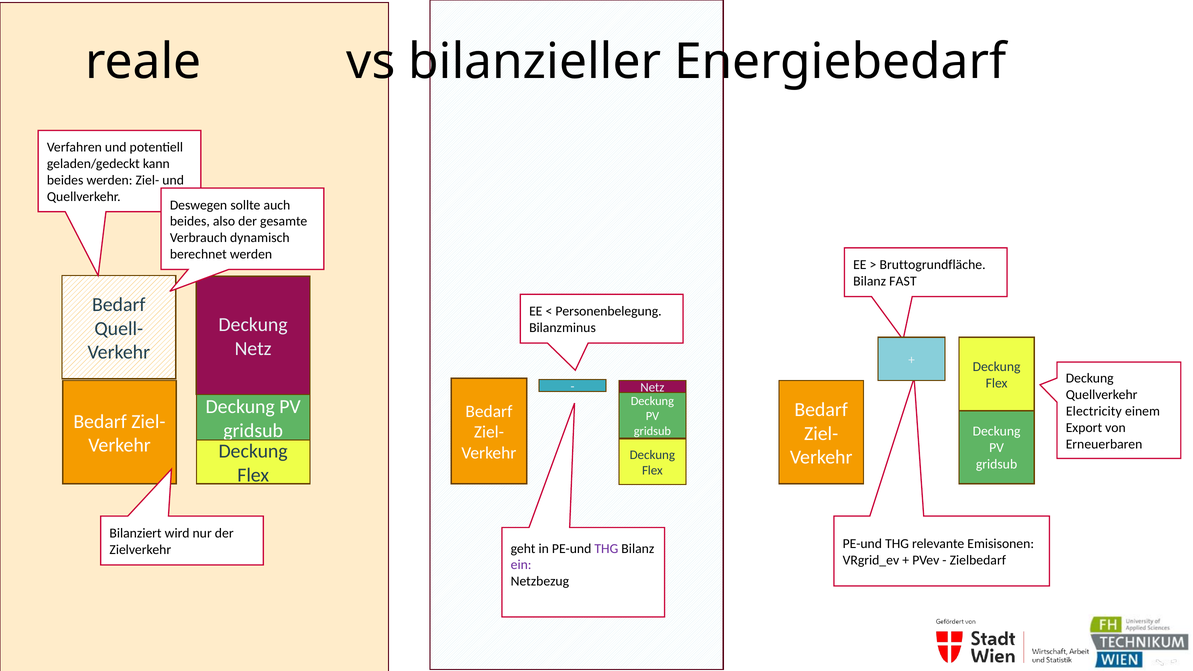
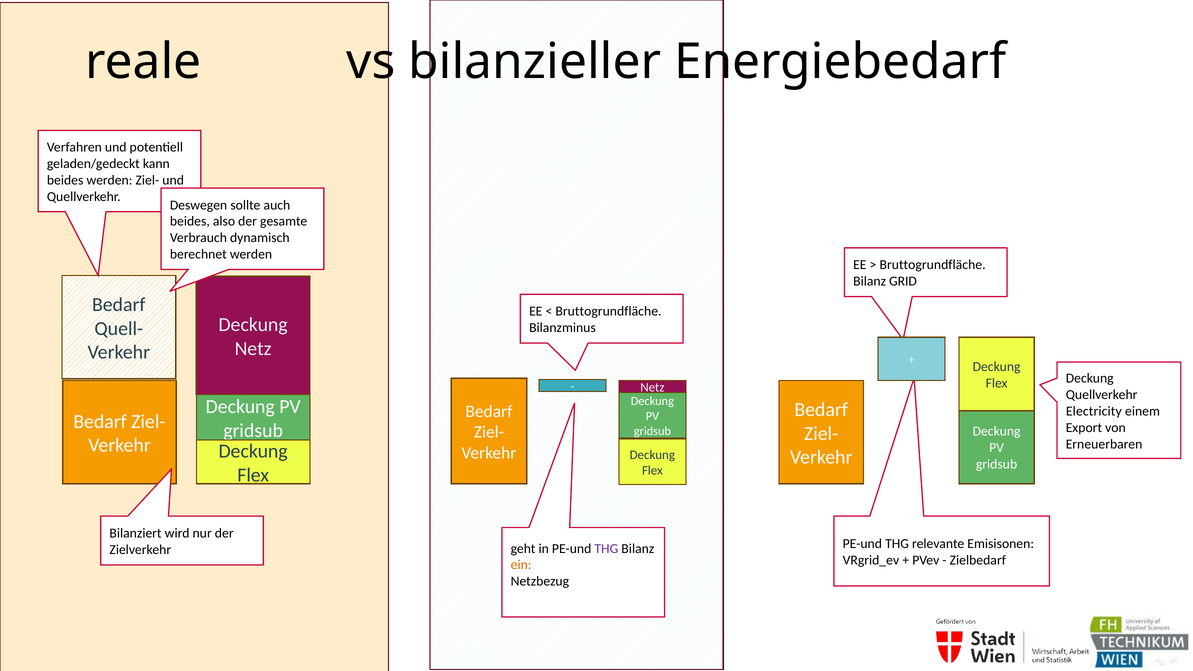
FAST: FAST -> GRID
Personenbelegung at (609, 311): Personenbelegung -> Bruttogrundfläche
ein colour: purple -> orange
